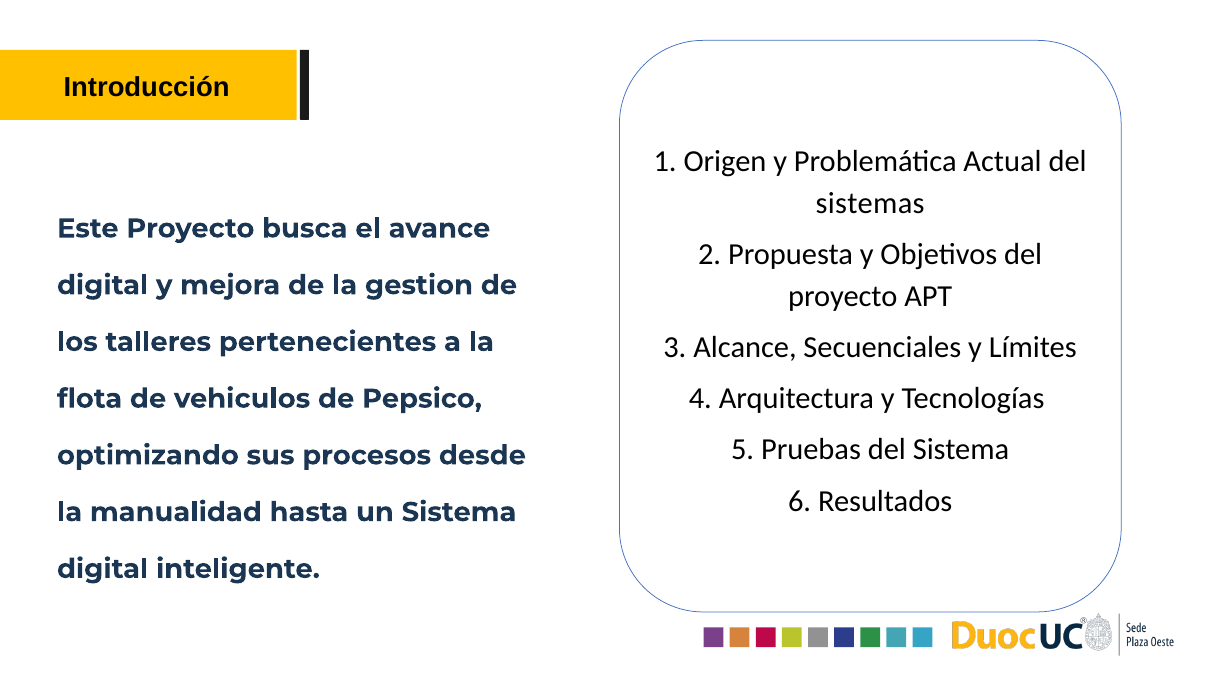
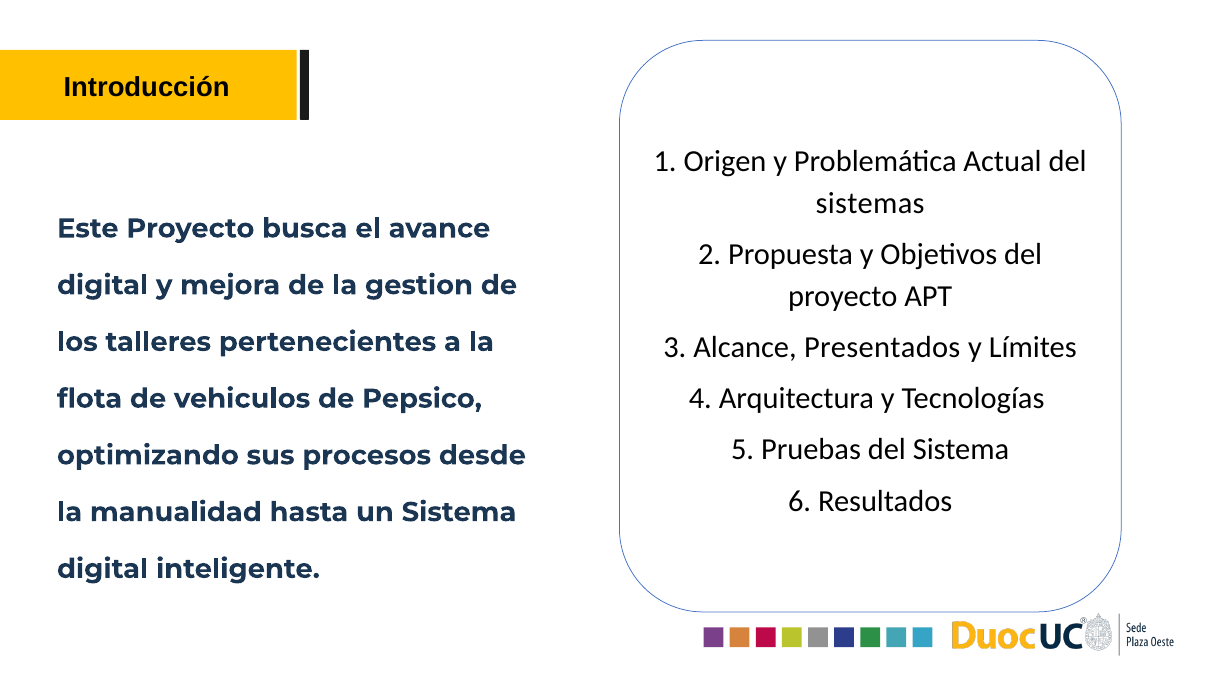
Secuenciales: Secuenciales -> Presentados
